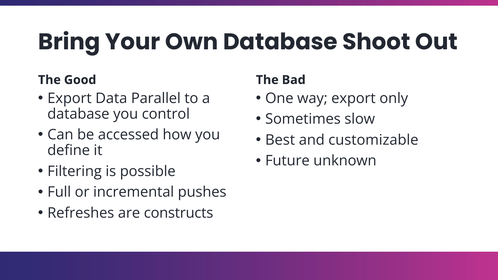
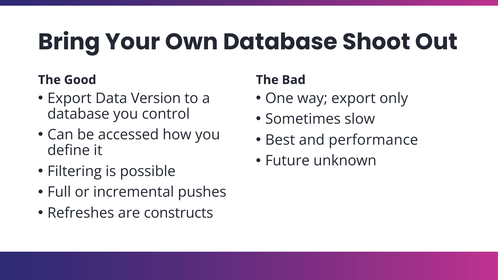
Parallel: Parallel -> Version
customizable: customizable -> performance
